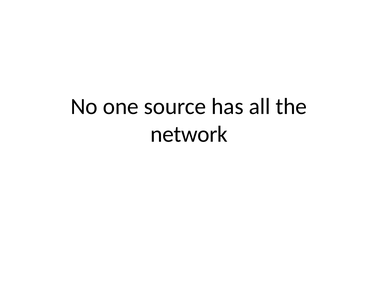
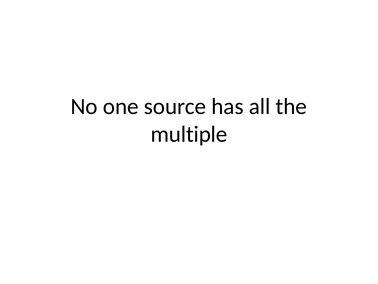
network: network -> multiple
